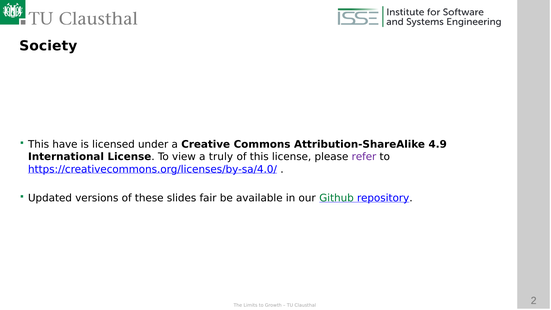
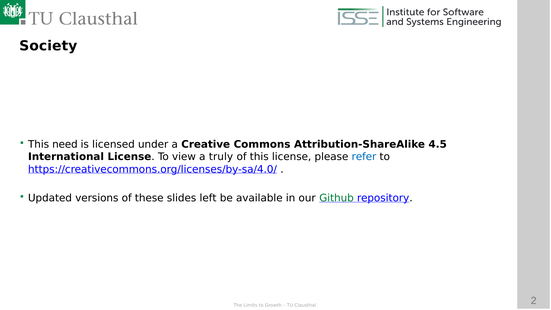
have: have -> need
4.9: 4.9 -> 4.5
refer colour: purple -> blue
fair: fair -> left
